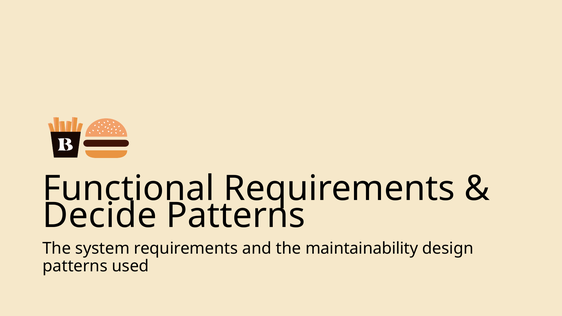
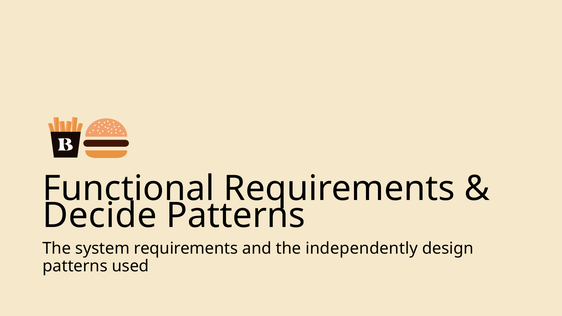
maintainability: maintainability -> independently
